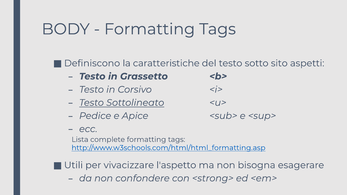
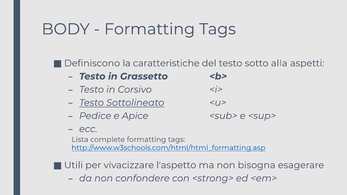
sito: sito -> alla
